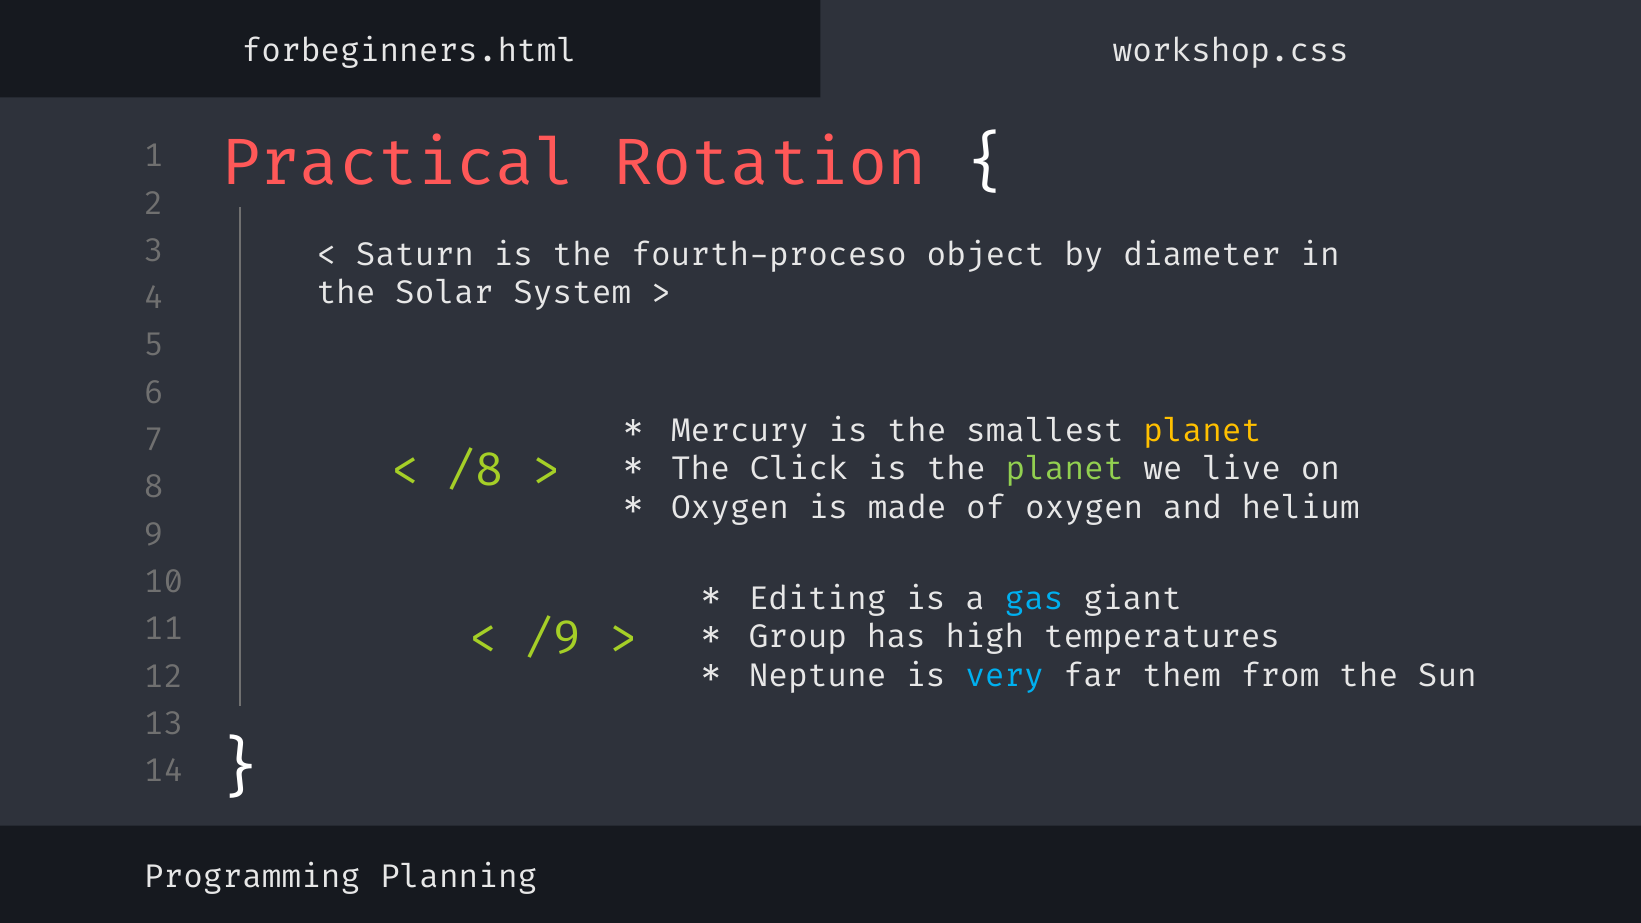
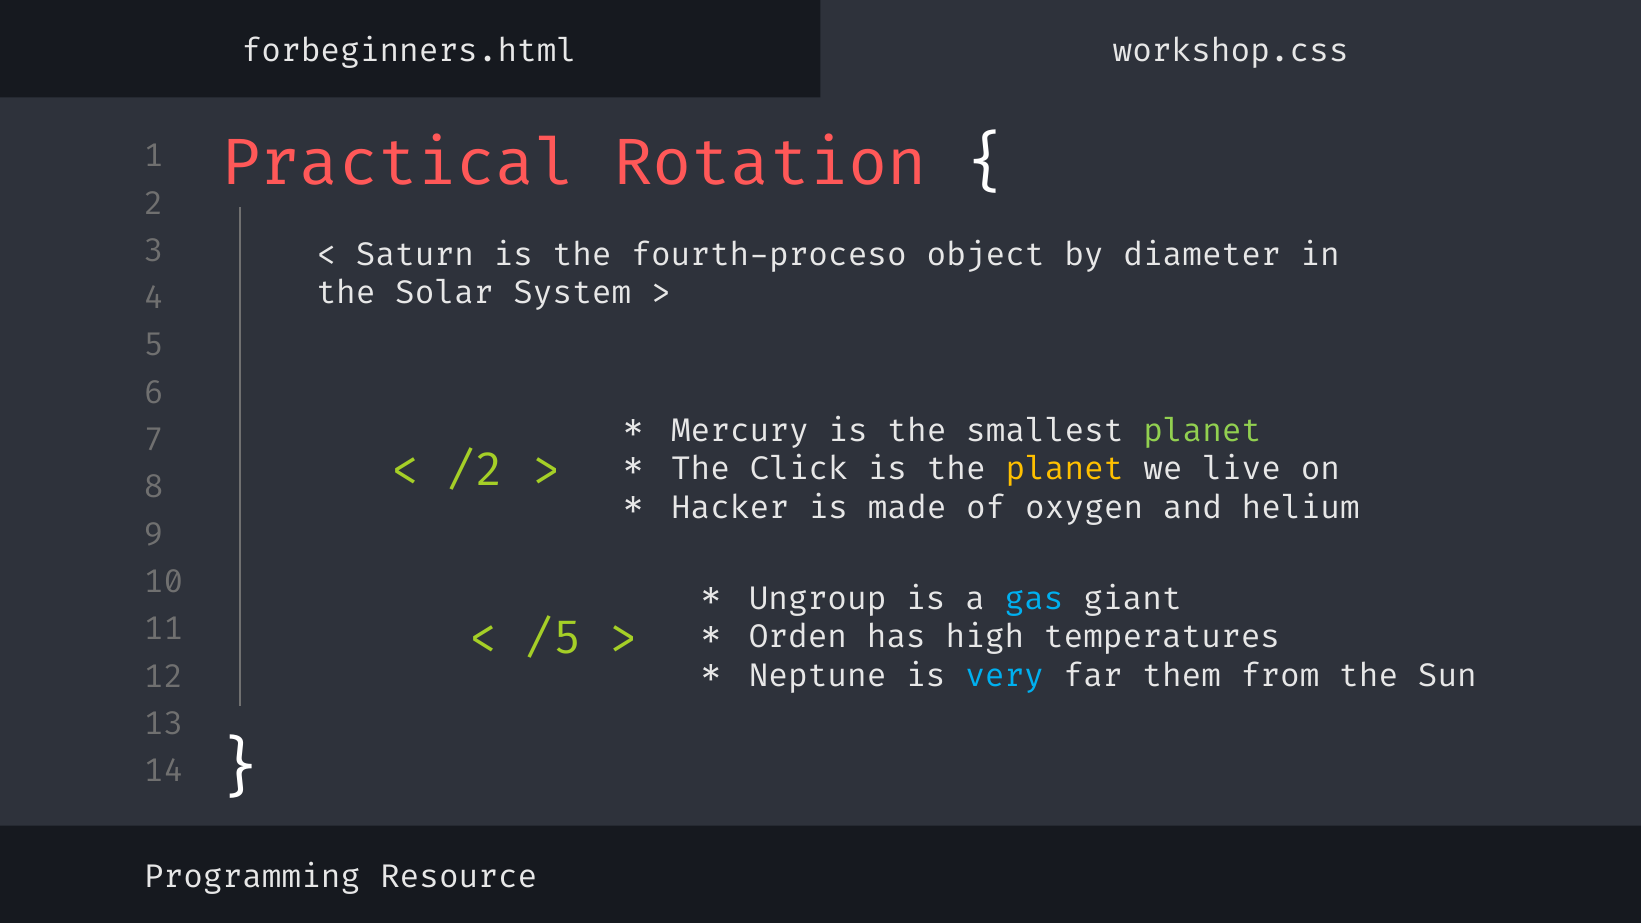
planet at (1202, 431) colour: yellow -> light green
/8: /8 -> /2
planet at (1065, 469) colour: light green -> yellow
Oxygen at (730, 508): Oxygen -> Hacker
Editing: Editing -> Ungroup
/9: /9 -> /5
Group: Group -> Orden
Planning: Planning -> Resource
